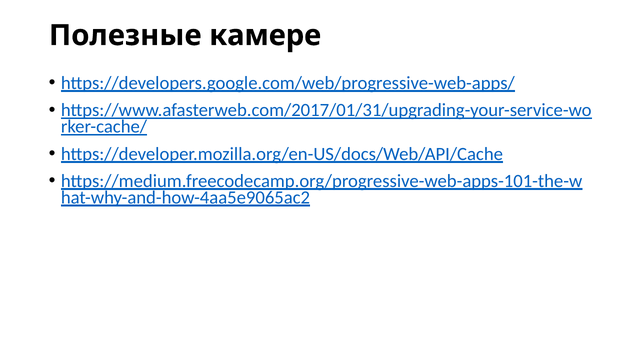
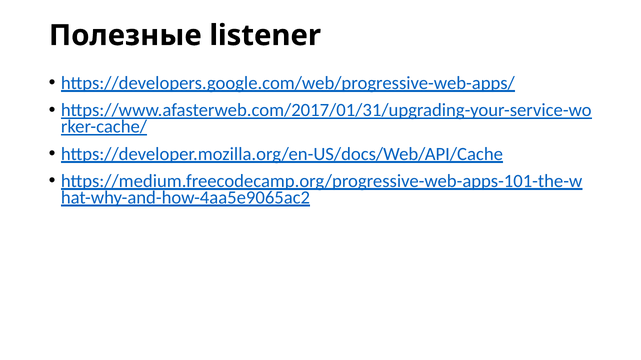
камере: камере -> listener
